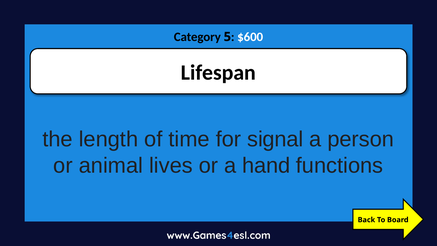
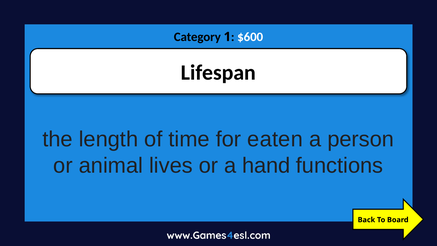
5: 5 -> 1
signal: signal -> eaten
